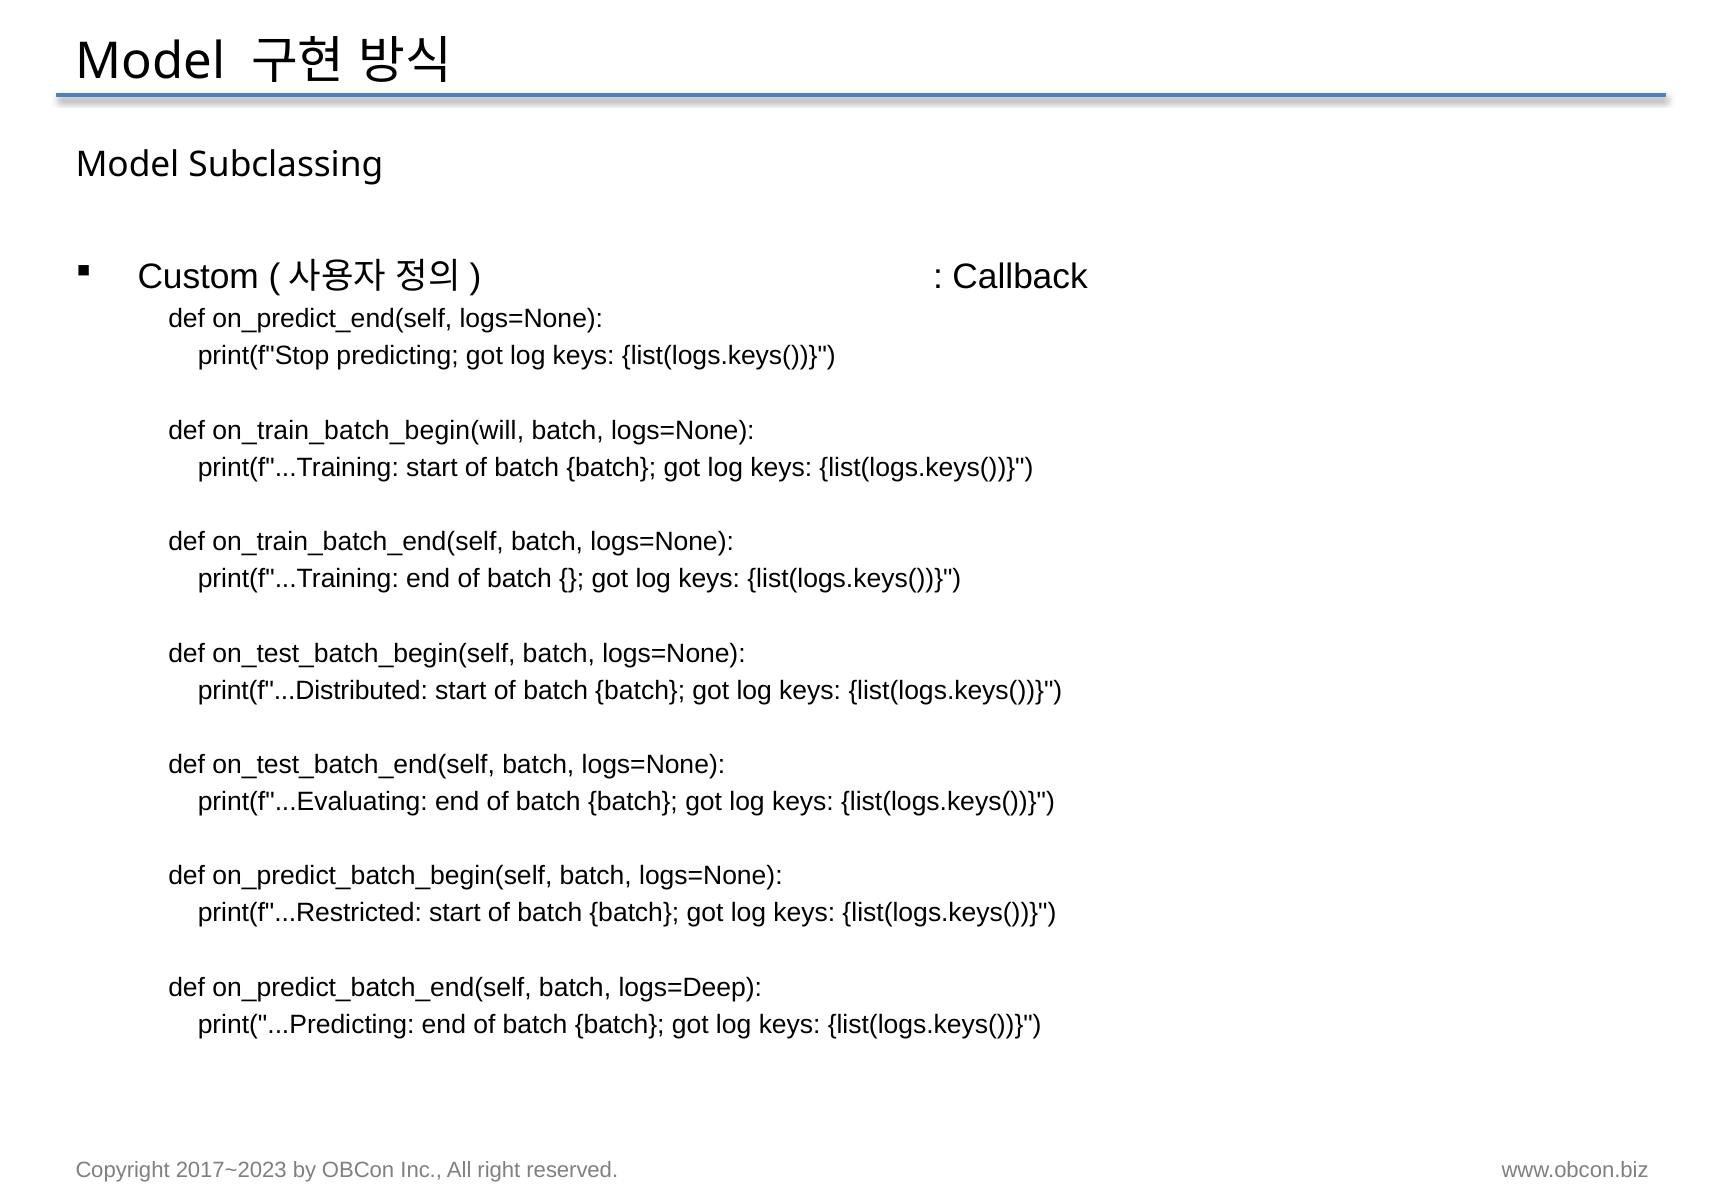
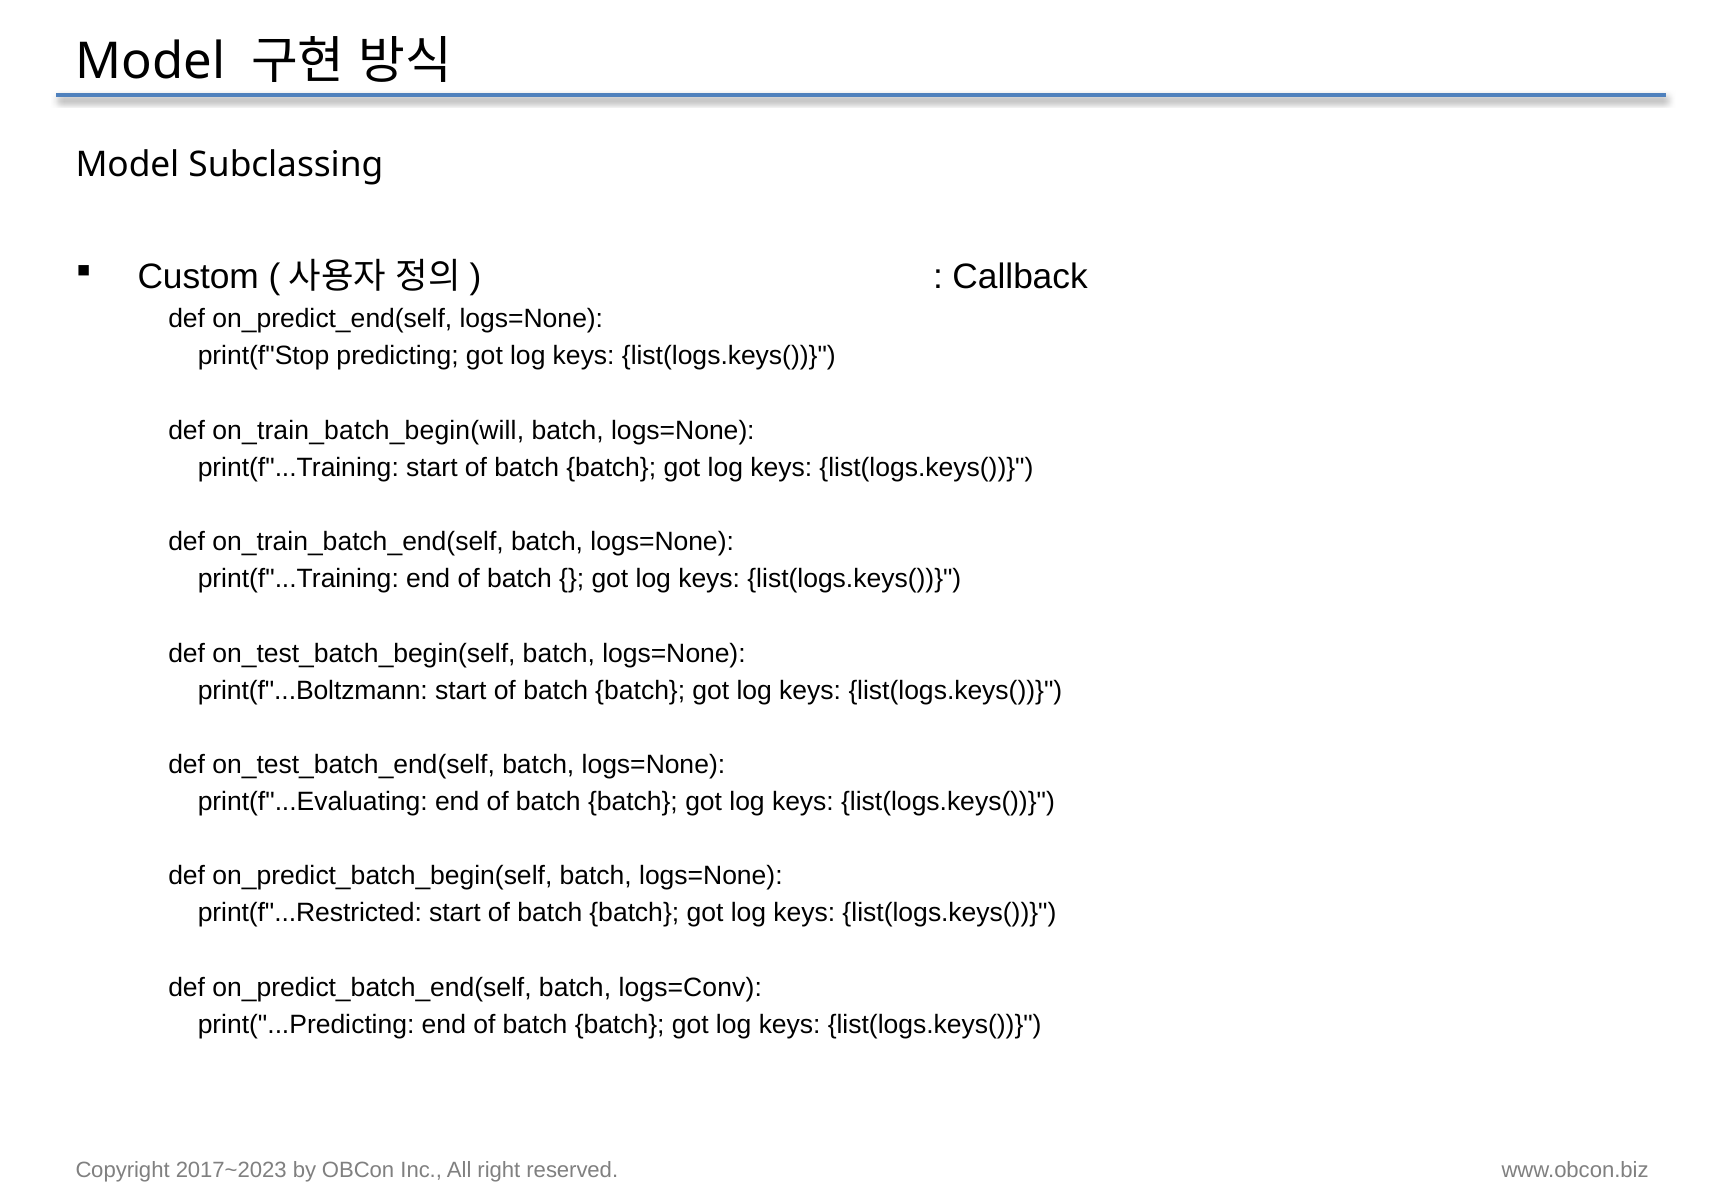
print(f"...Distributed: print(f"...Distributed -> print(f"...Boltzmann
logs=Deep: logs=Deep -> logs=Conv
